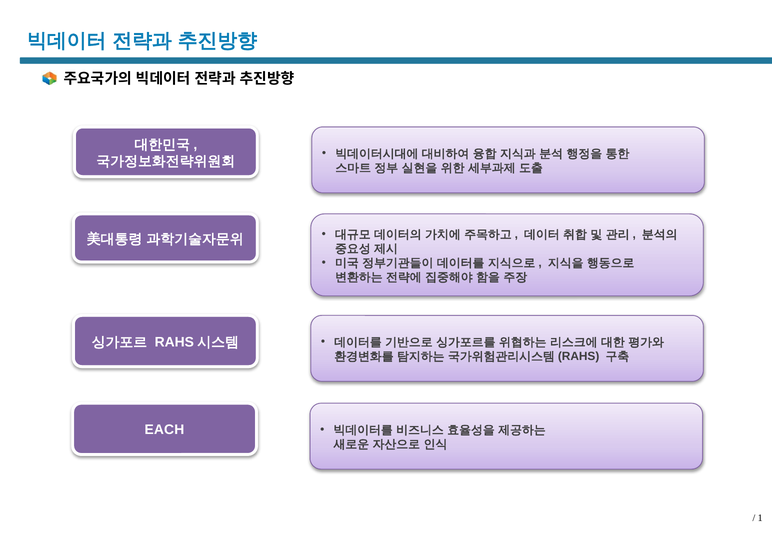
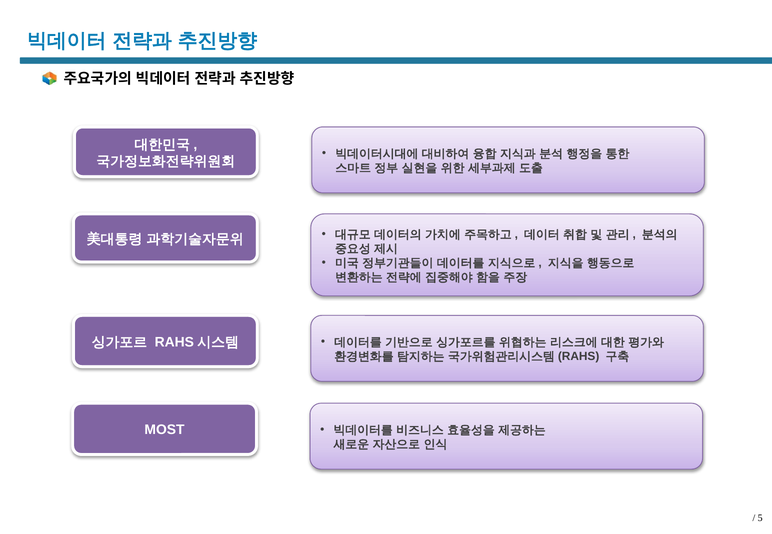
EACH: EACH -> MOST
1: 1 -> 5
